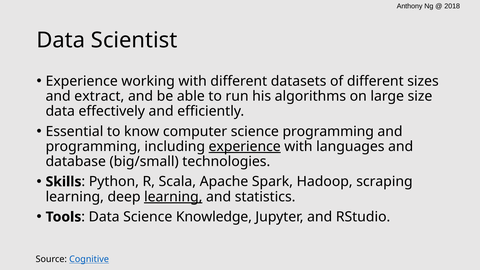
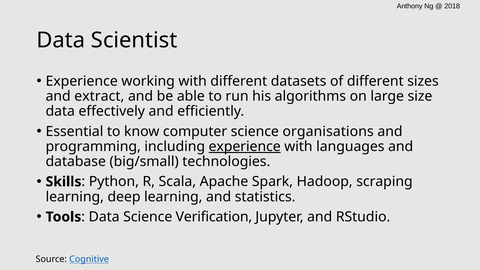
science programming: programming -> organisations
learning at (173, 197) underline: present -> none
Knowledge: Knowledge -> Verification
